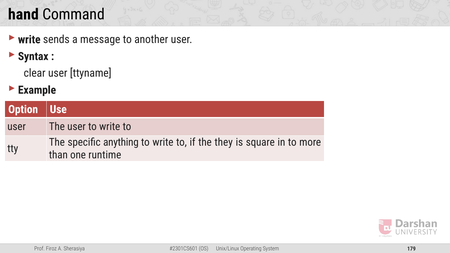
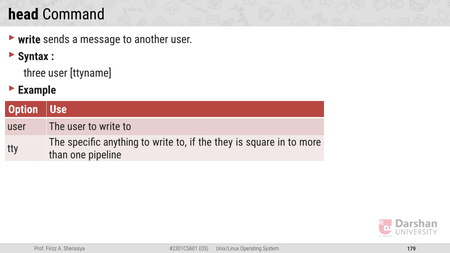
hand: hand -> head
clear: clear -> three
runtime: runtime -> pipeline
